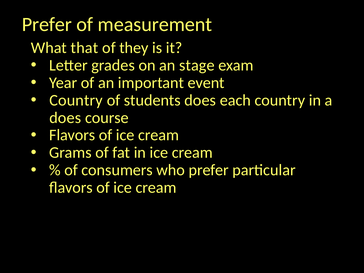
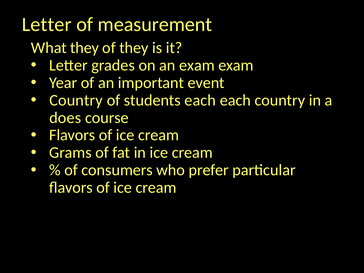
Prefer at (47, 24): Prefer -> Letter
What that: that -> they
an stage: stage -> exam
students does: does -> each
